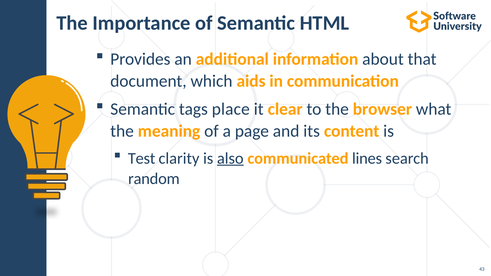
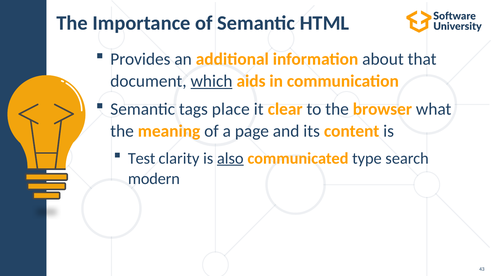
which underline: none -> present
lines: lines -> type
random: random -> modern
